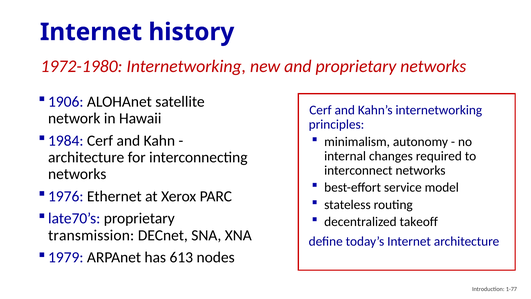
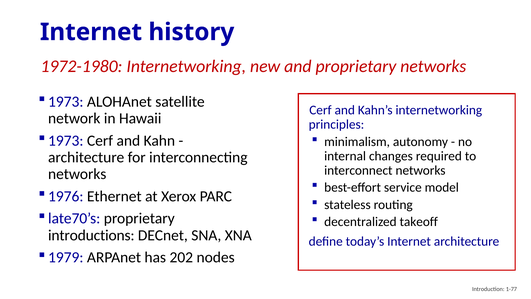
1906 at (66, 102): 1906 -> 1973
1984 at (66, 140): 1984 -> 1973
transmission: transmission -> introductions
613: 613 -> 202
